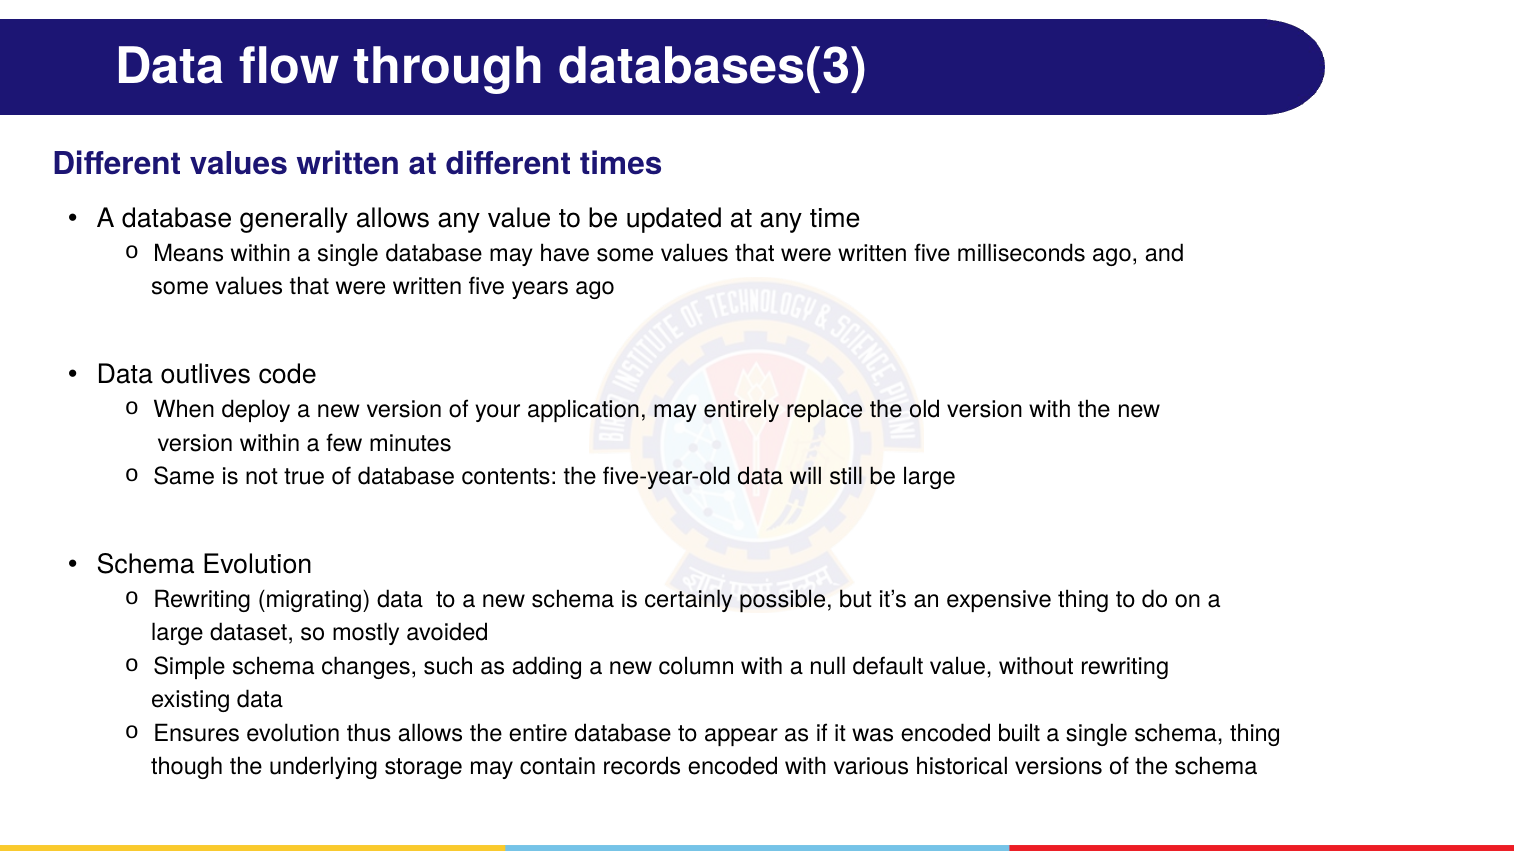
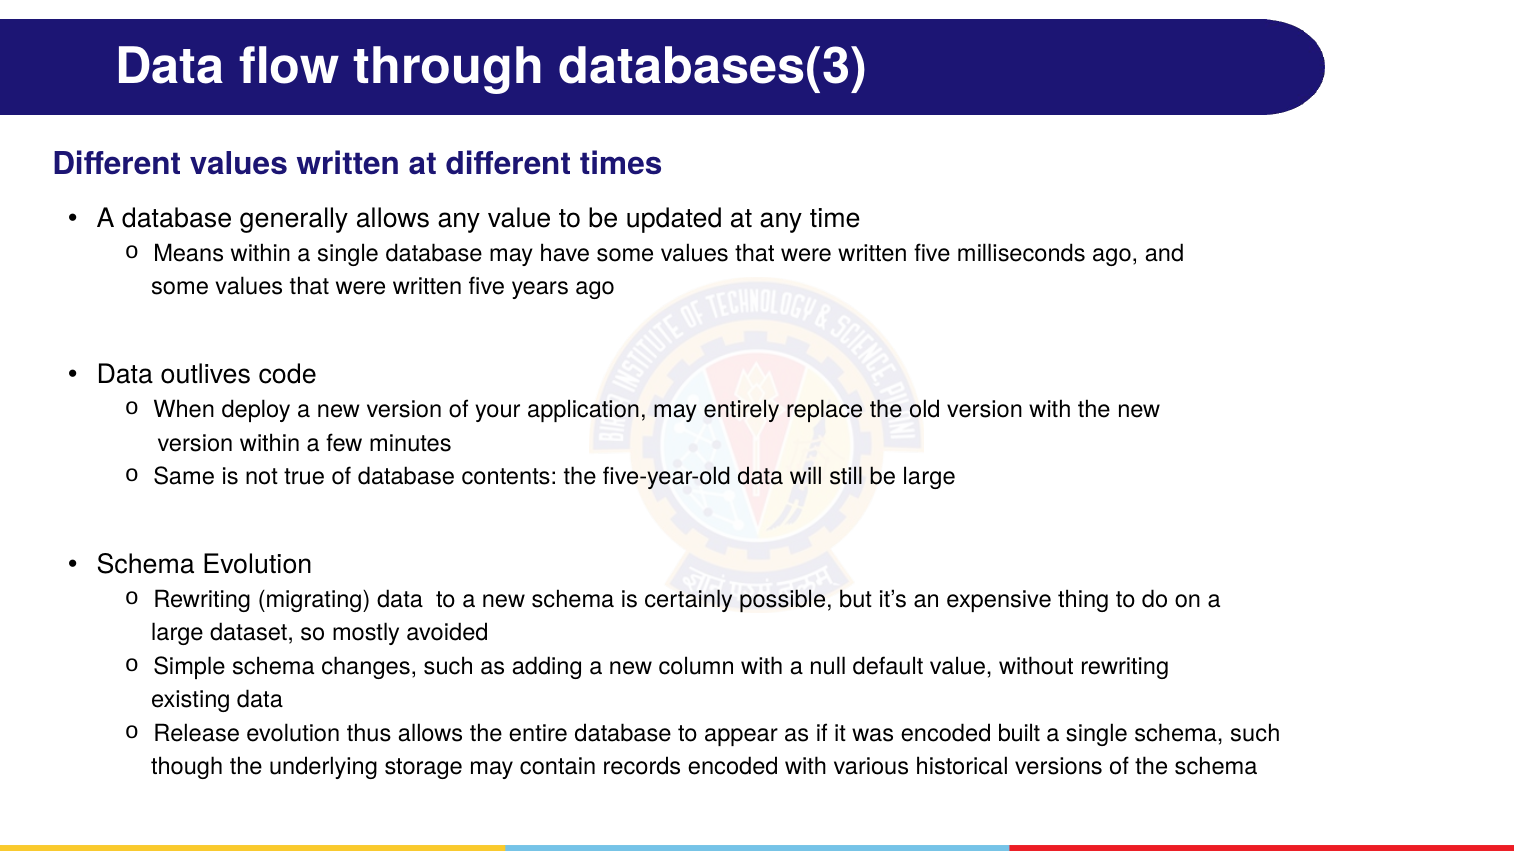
Ensures: Ensures -> Release
schema thing: thing -> such
